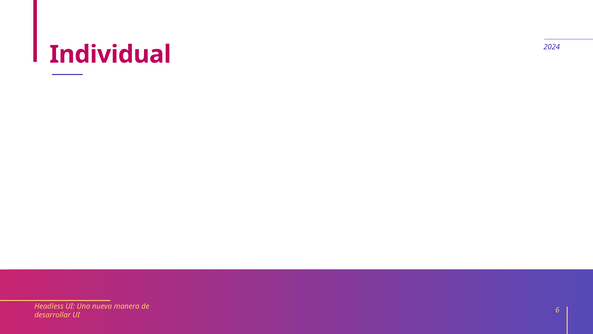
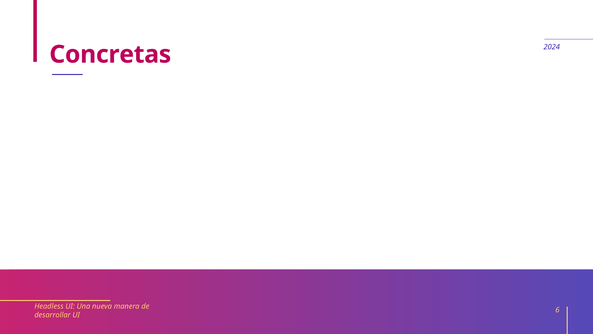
Individual: Individual -> Concretas
